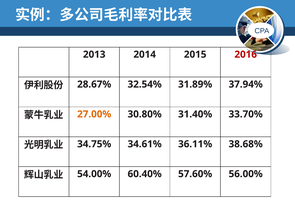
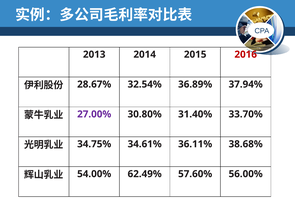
31.89%: 31.89% -> 36.89%
27.00% colour: orange -> purple
60.40%: 60.40% -> 62.49%
